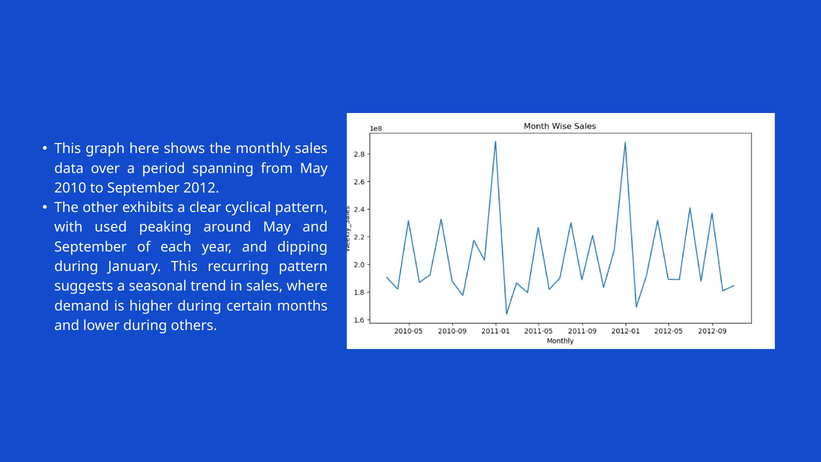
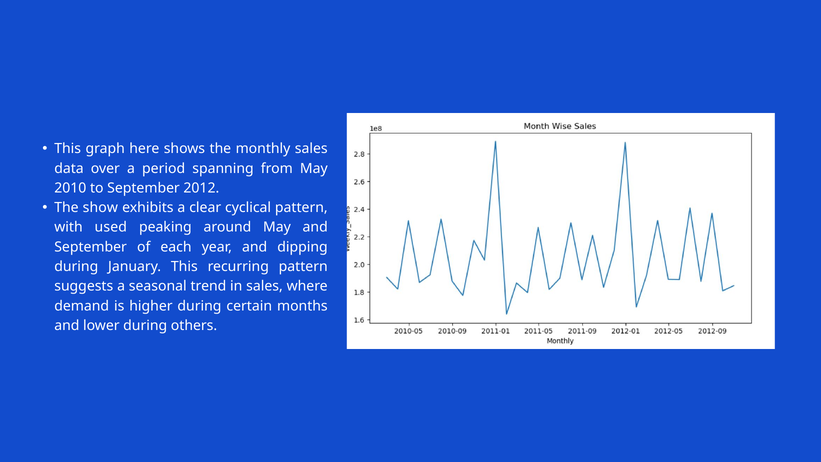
other: other -> show
